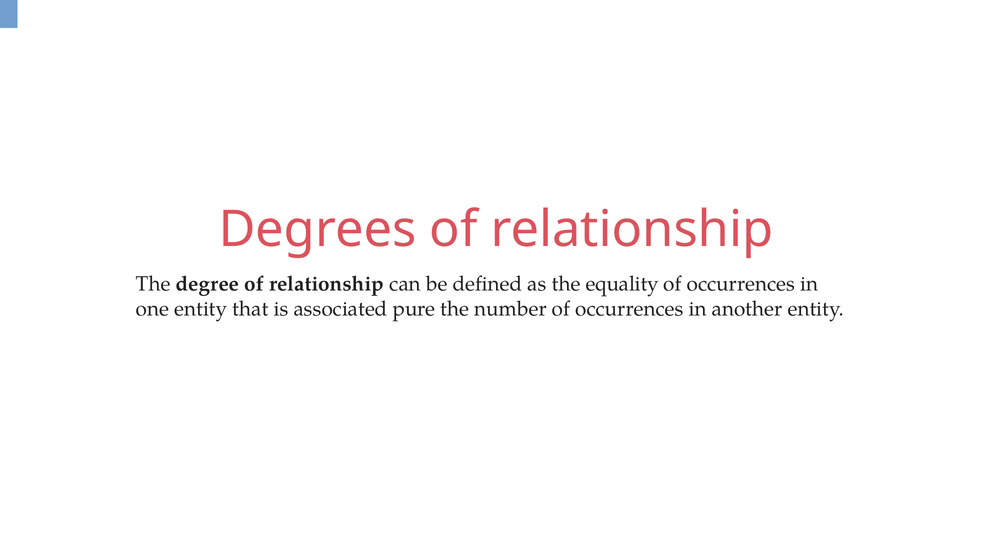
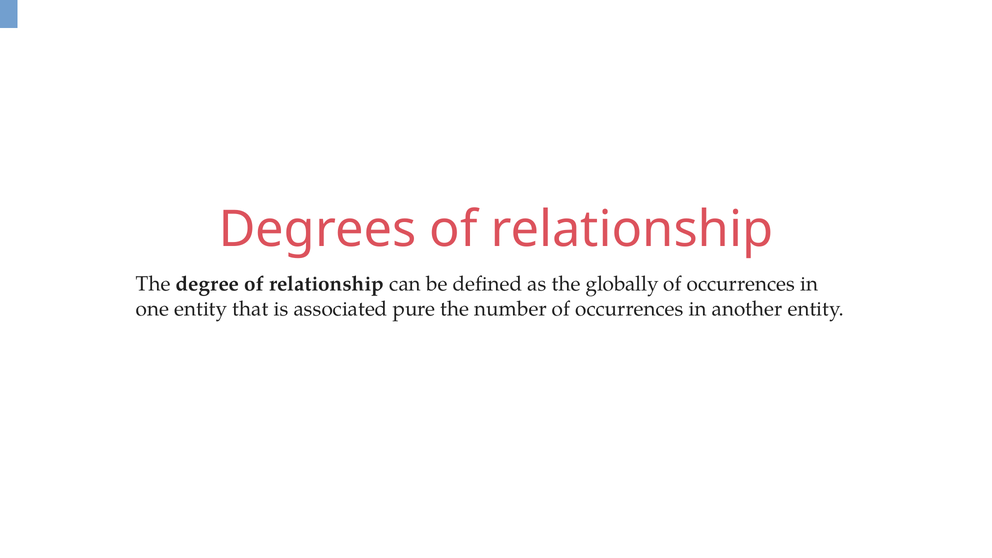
equality: equality -> globally
